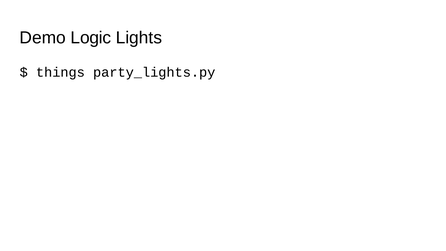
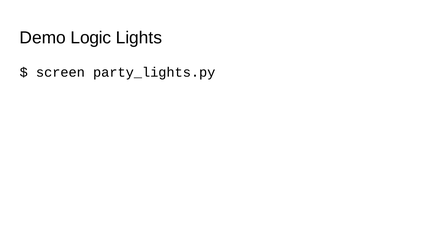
things: things -> screen
